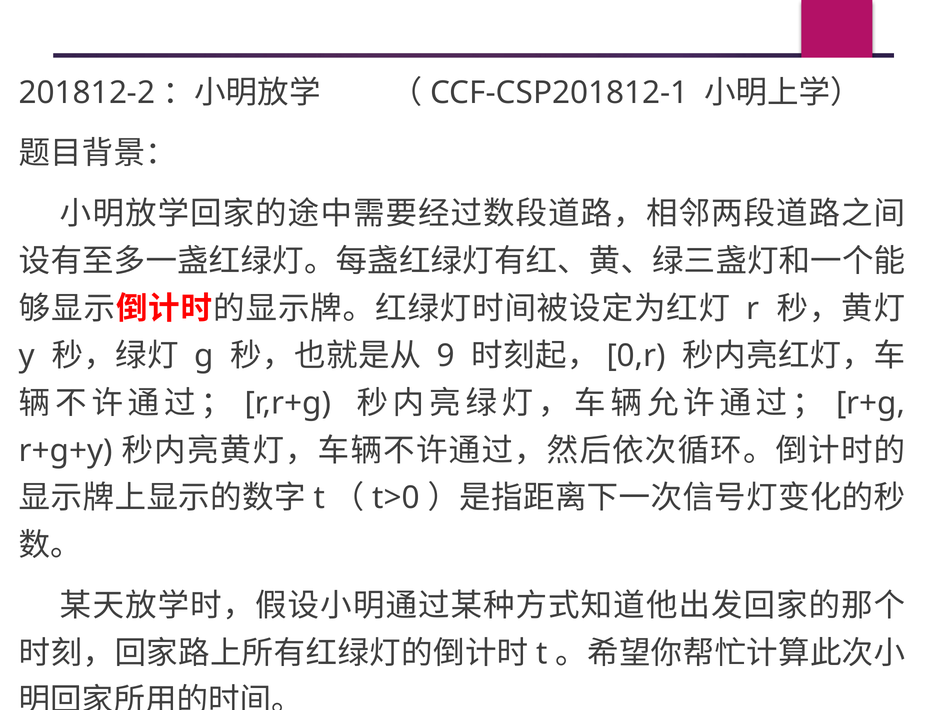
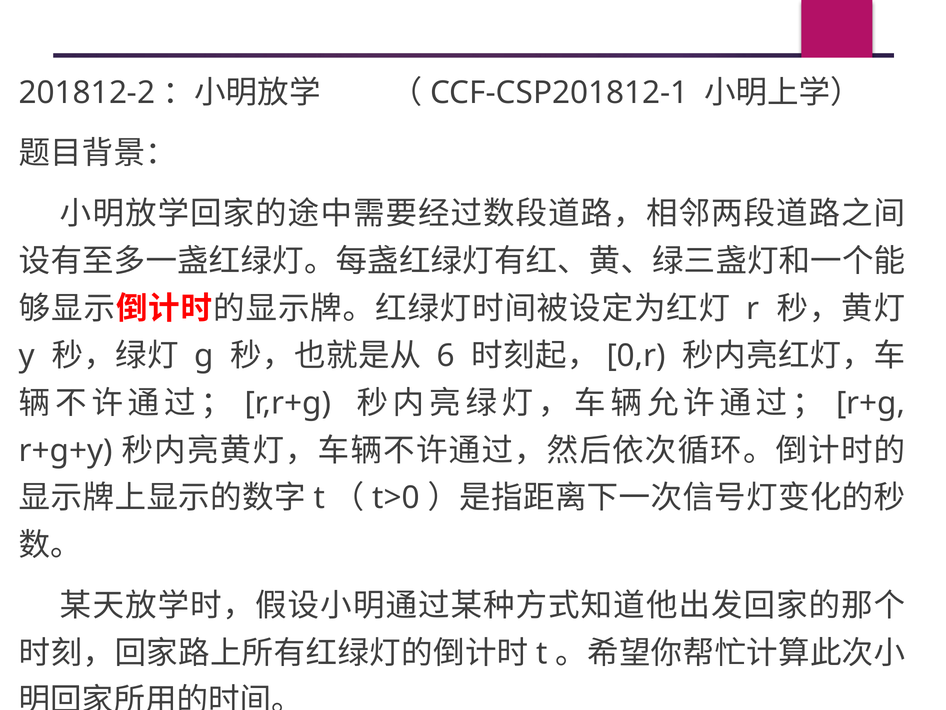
9: 9 -> 6
